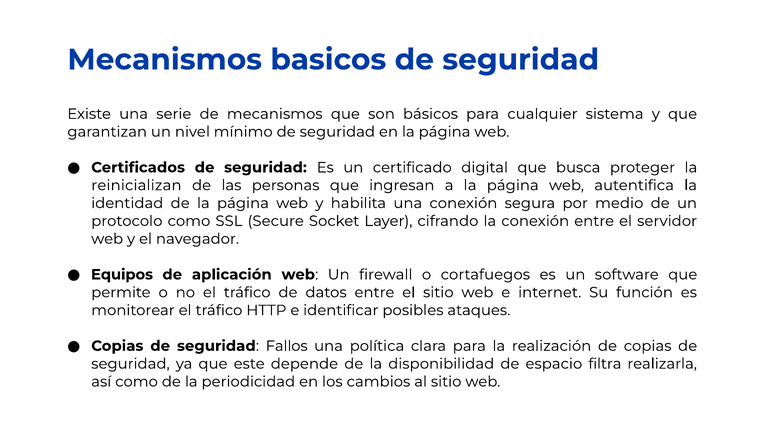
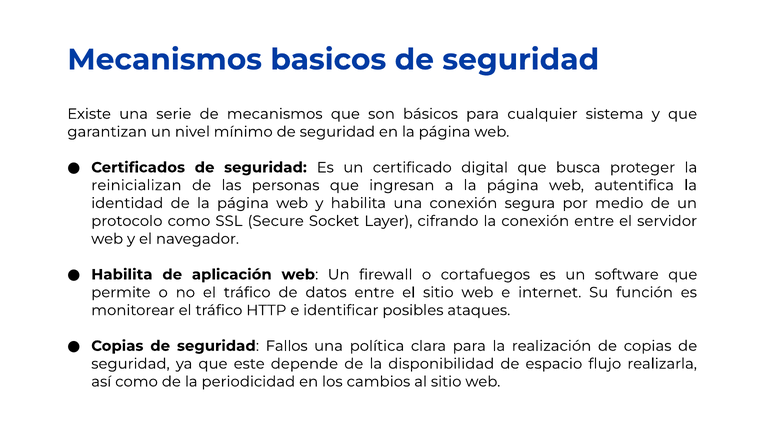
Equipos at (122, 275): Equipos -> Habilita
filtra: filtra -> flujo
